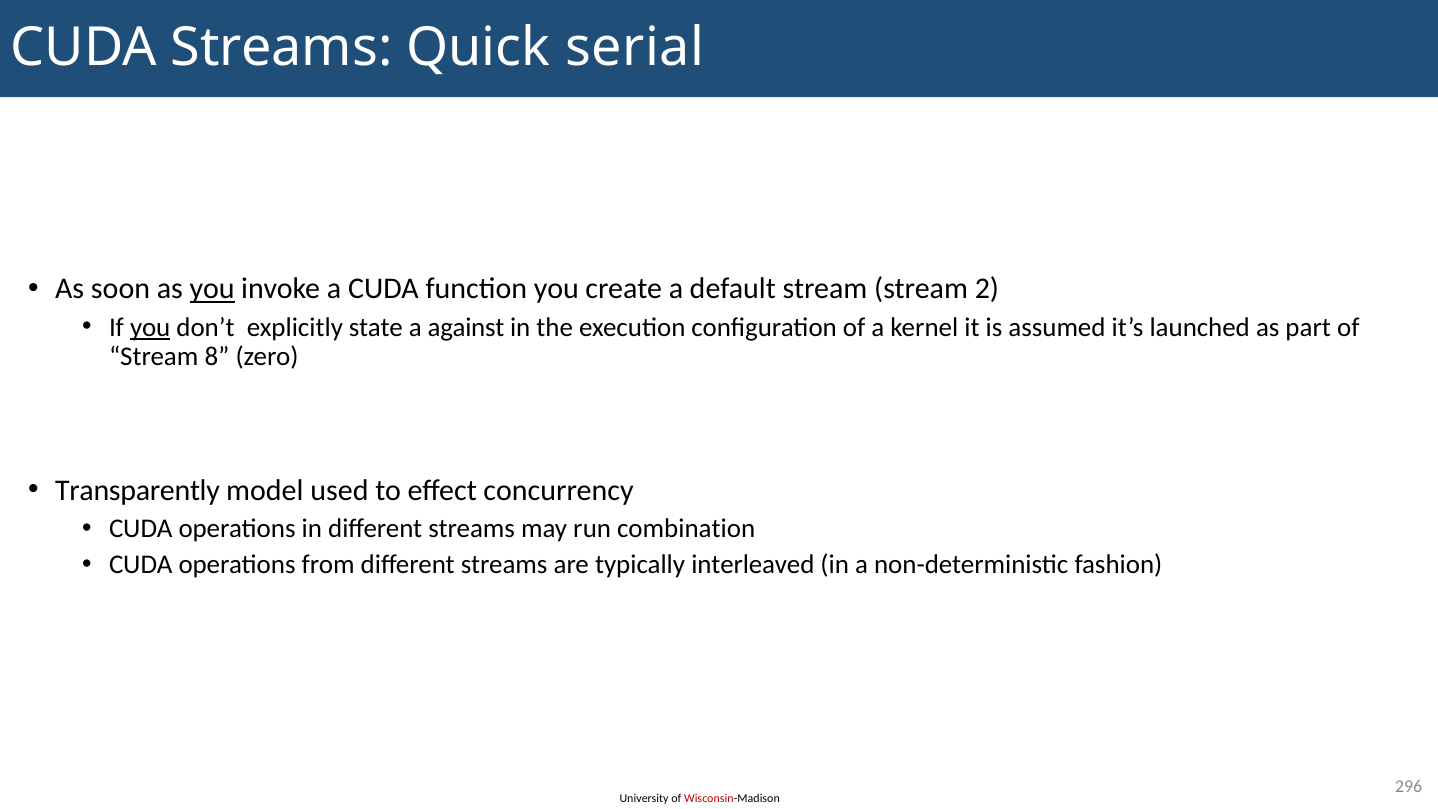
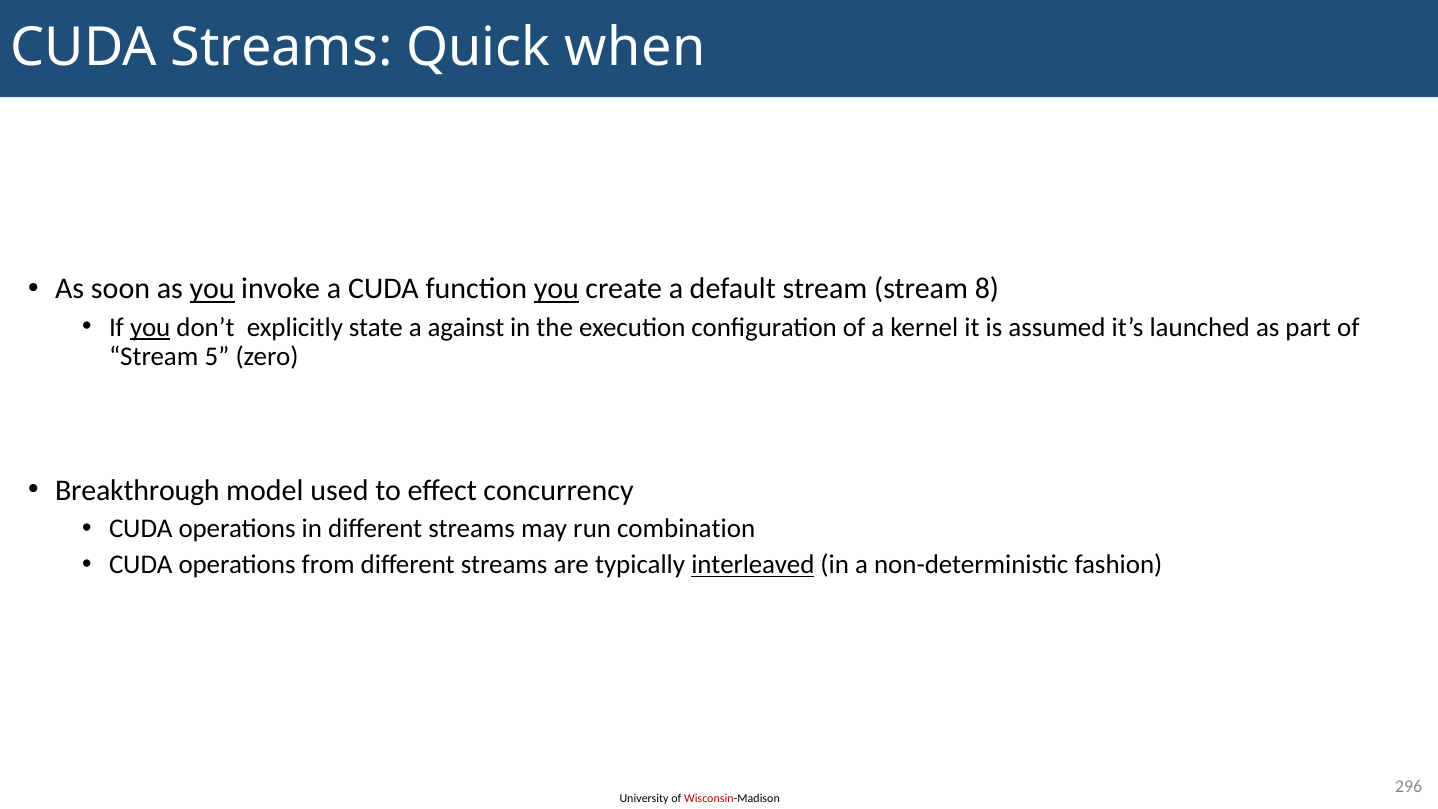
serial: serial -> when
you at (556, 289) underline: none -> present
2: 2 -> 8
8: 8 -> 5
Transparently: Transparently -> Breakthrough
interleaved underline: none -> present
